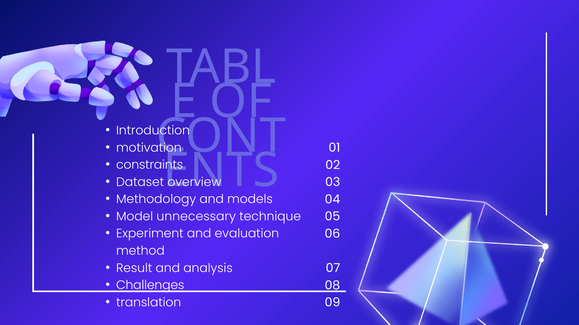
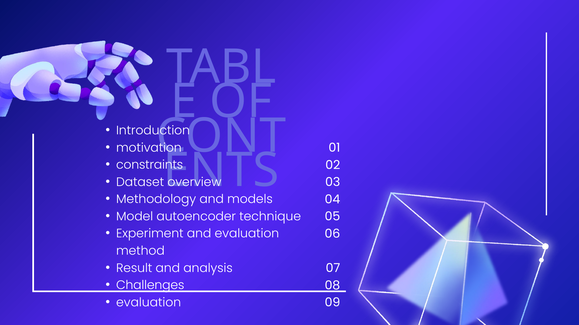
unnecessary: unnecessary -> autoencoder
translation at (149, 303): translation -> evaluation
